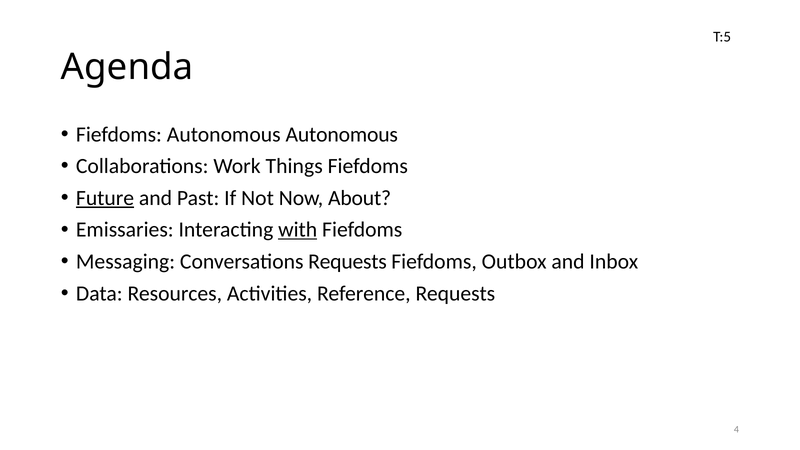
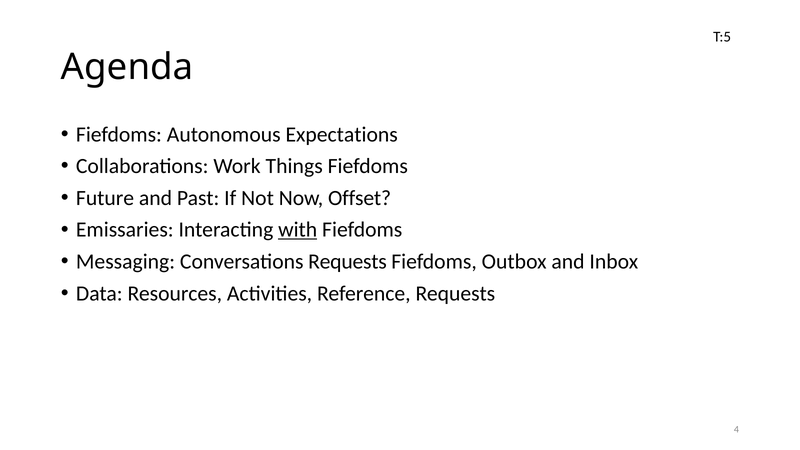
Autonomous Autonomous: Autonomous -> Expectations
Future underline: present -> none
About: About -> Offset
